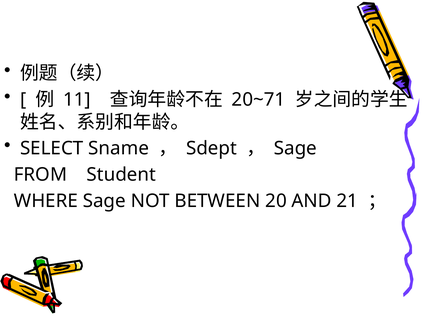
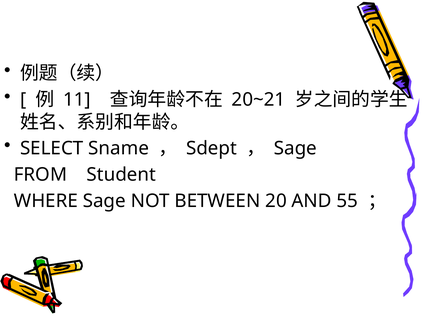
20~71: 20~71 -> 20~21
21: 21 -> 55
